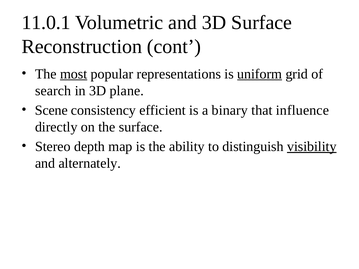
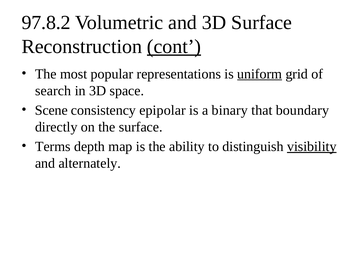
11.0.1: 11.0.1 -> 97.8.2
cont underline: none -> present
most underline: present -> none
plane: plane -> space
efficient: efficient -> epipolar
influence: influence -> boundary
Stereo: Stereo -> Terms
